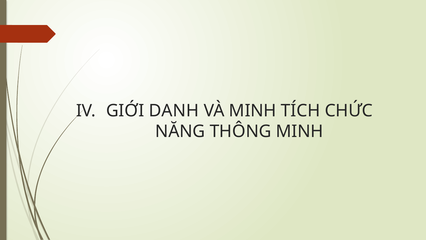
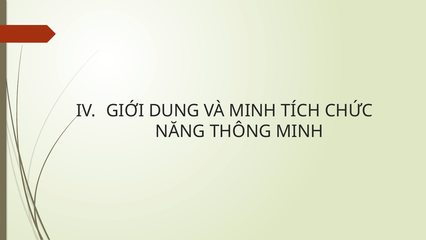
DANH: DANH -> DUNG
